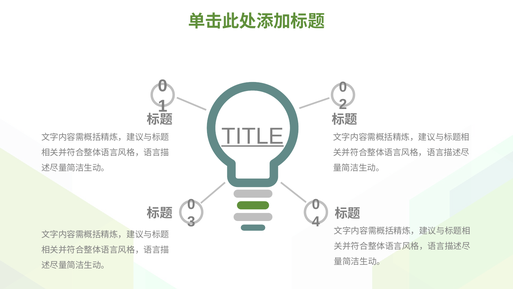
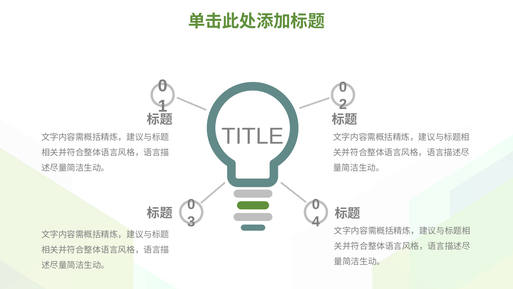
TITLE underline: present -> none
